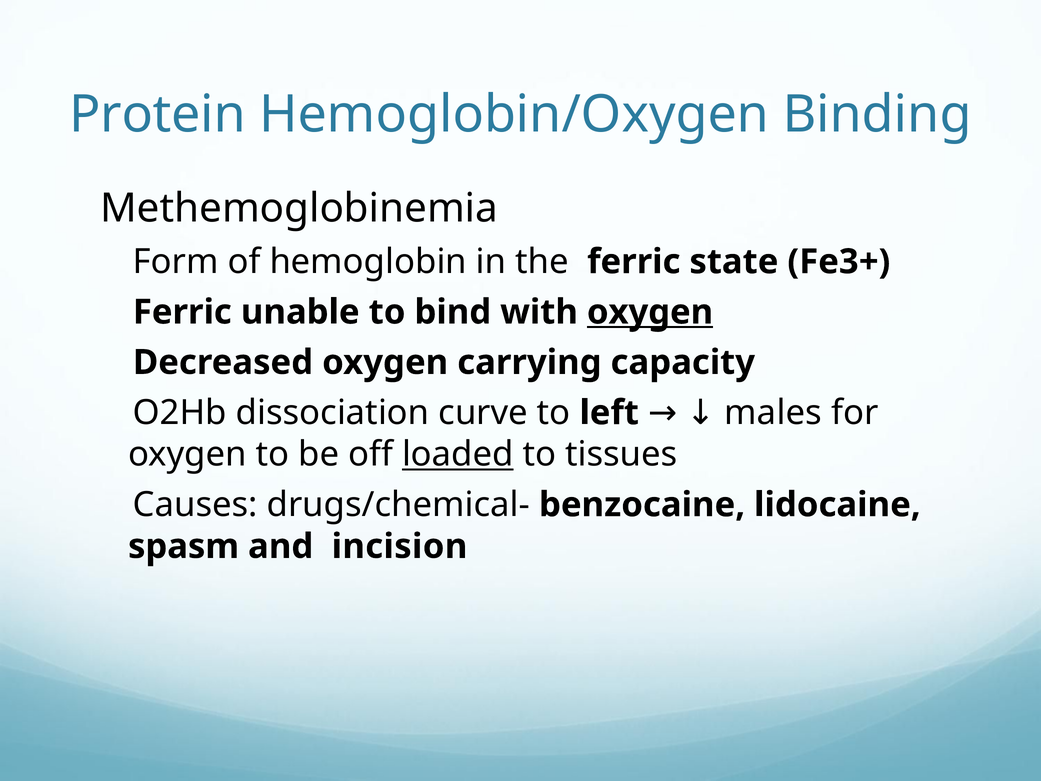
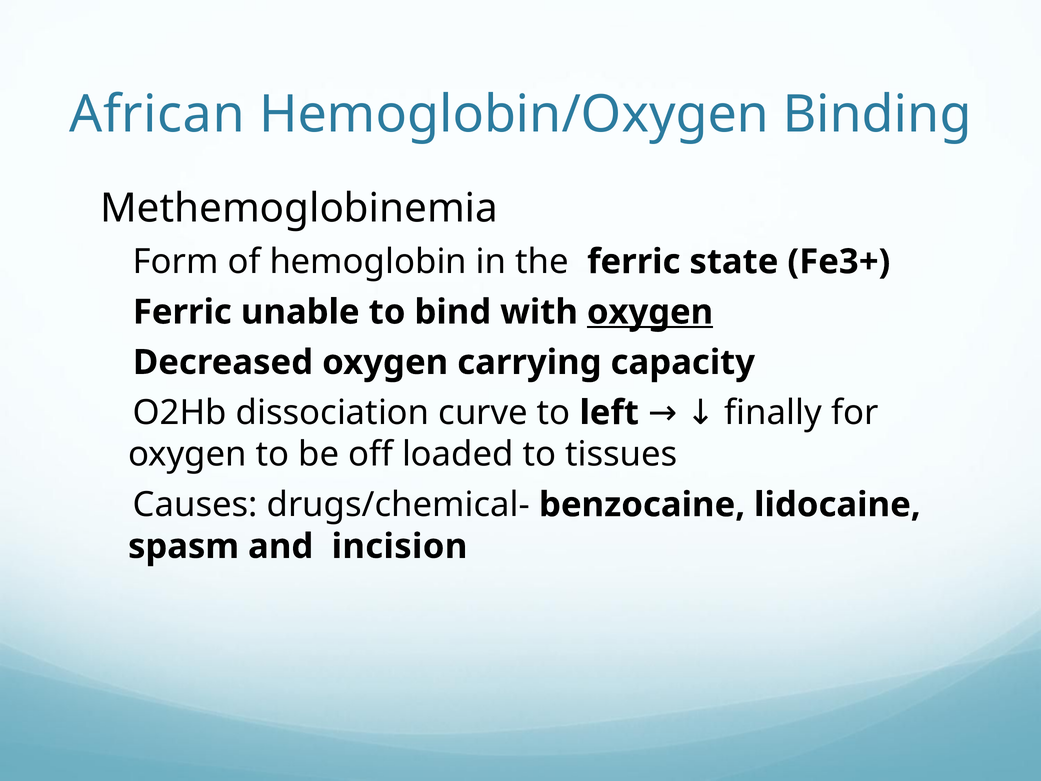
Protein: Protein -> African
males: males -> finally
loaded underline: present -> none
